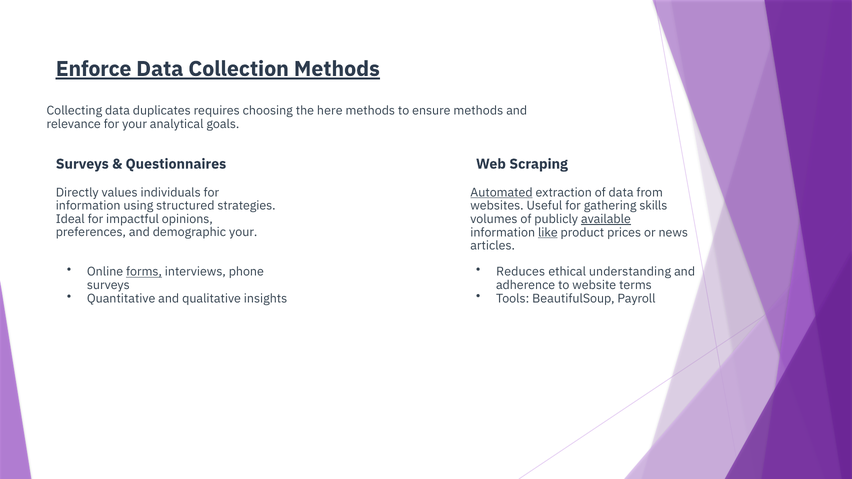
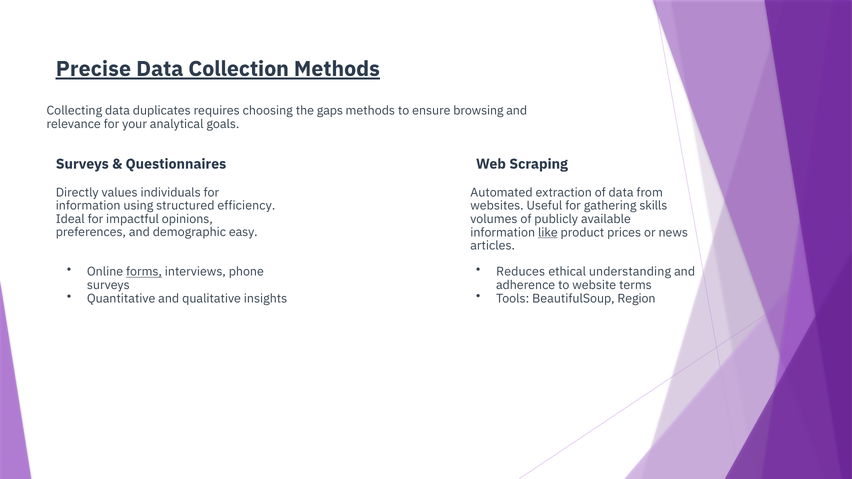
Enforce: Enforce -> Precise
here: here -> gaps
ensure methods: methods -> browsing
Automated underline: present -> none
strategies: strategies -> efficiency
available underline: present -> none
demographic your: your -> easy
Payroll: Payroll -> Region
